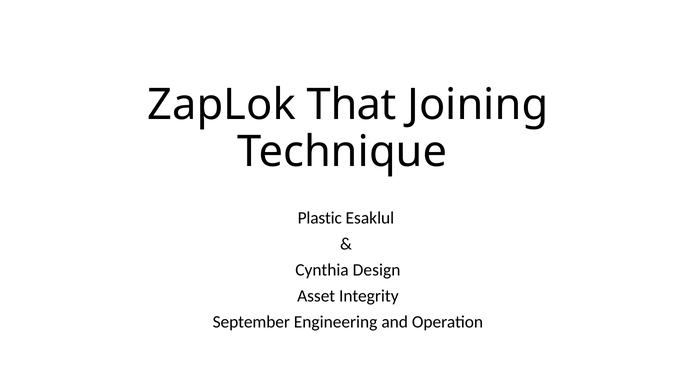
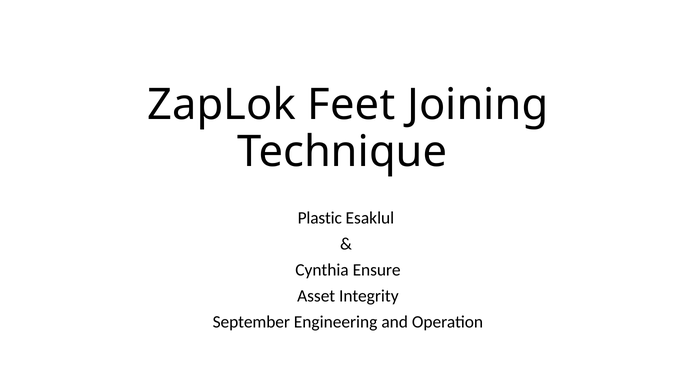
That: That -> Feet
Design: Design -> Ensure
